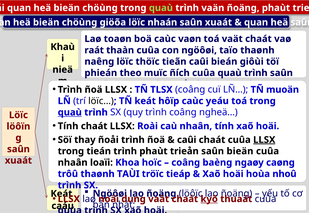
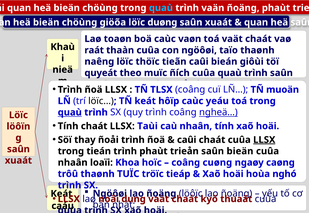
quaù at (161, 8) colour: light green -> light blue
nhaán: nhaán -> duøng
phieán: phieán -> quyeát
ngheä… underline: none -> present
Roài: Roài -> Taùi
baèng: baèng -> cuøng
TAÙI: TAÙI -> TUÏC
nhoû: nhoû -> nghó
kyõ underline: present -> none
